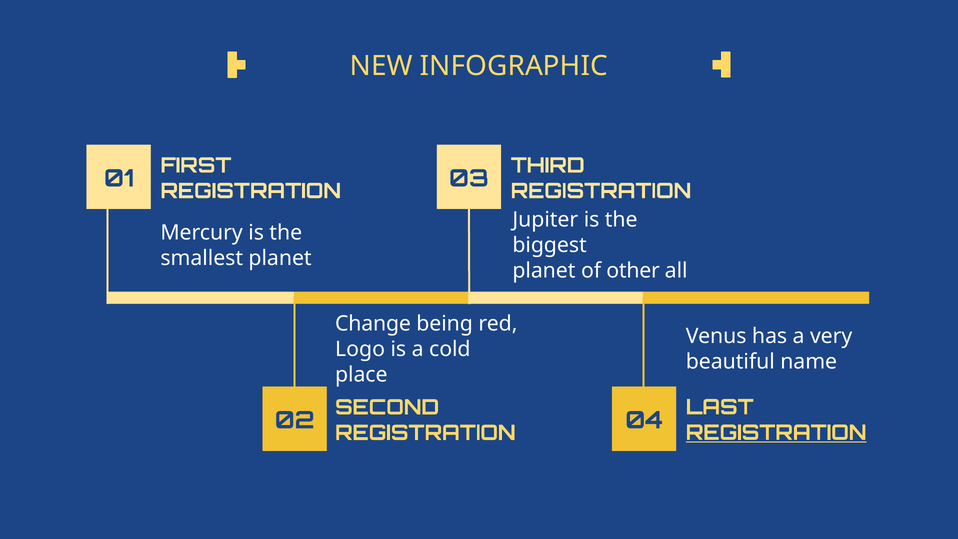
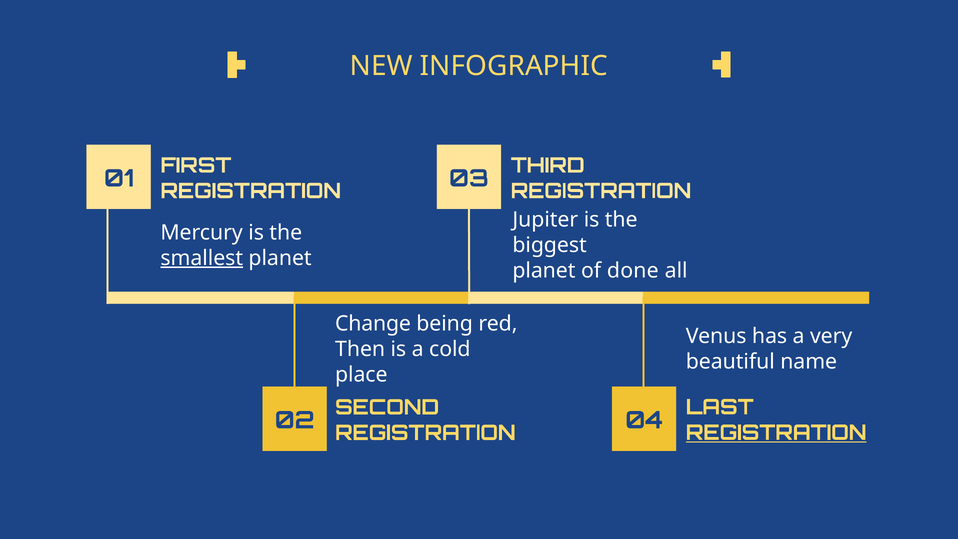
smallest underline: none -> present
other: other -> done
Logo: Logo -> Then
